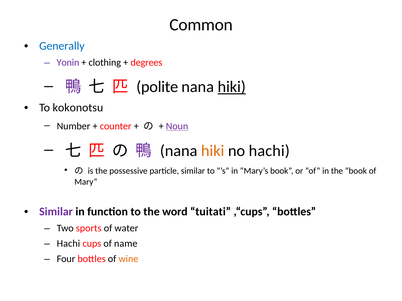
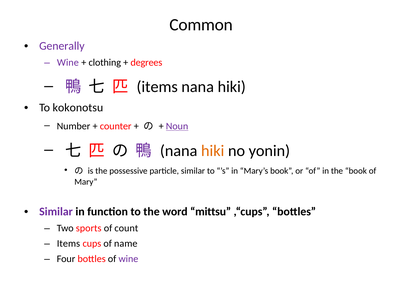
Generally colour: blue -> purple
Yonin at (68, 63): Yonin -> Wine
polite at (157, 87): polite -> items
hiki at (232, 87) underline: present -> none
no hachi: hachi -> yonin
tuitati: tuitati -> mittsu
water: water -> count
Hachi at (68, 244): Hachi -> Items
wine at (128, 259) colour: orange -> purple
